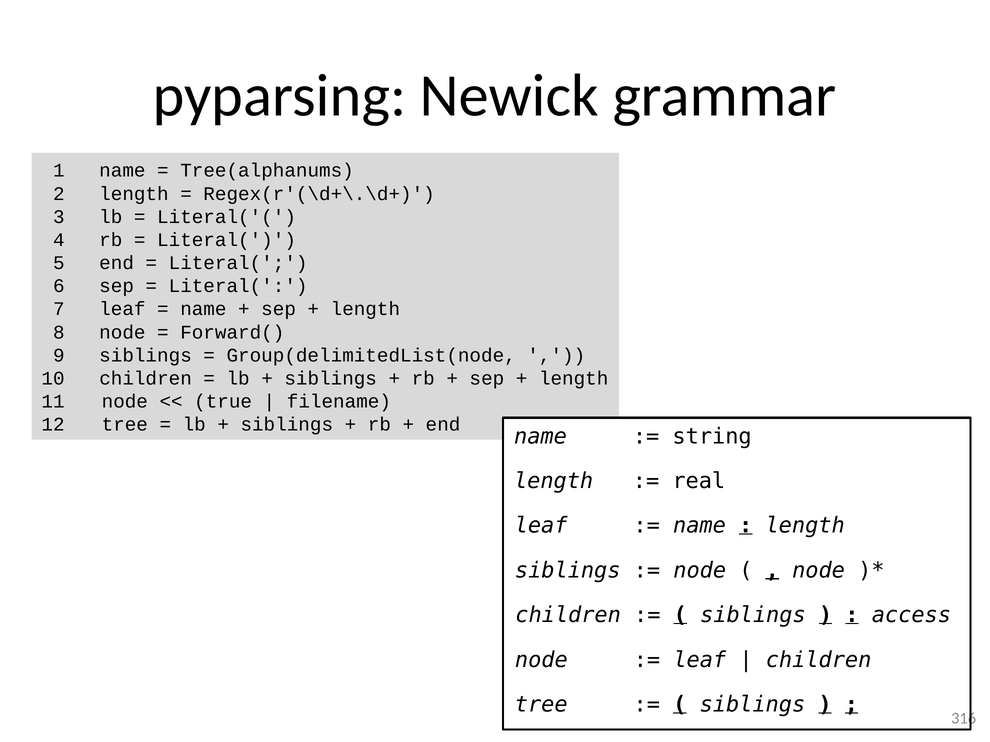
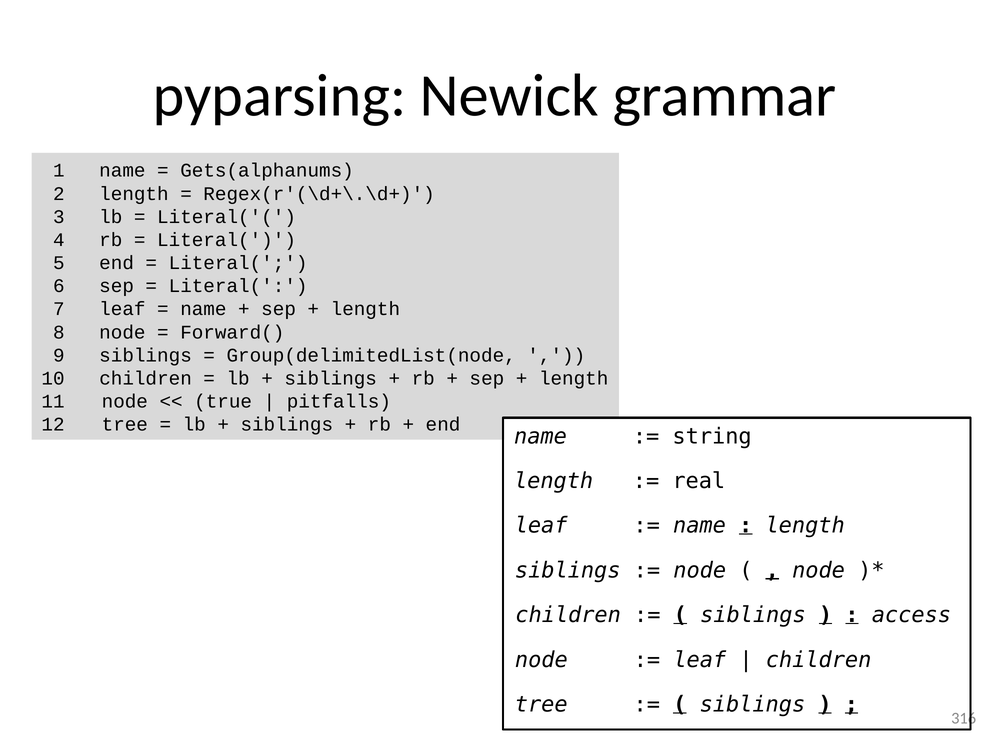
Tree(alphanums: Tree(alphanums -> Gets(alphanums
filename: filename -> pitfalls
